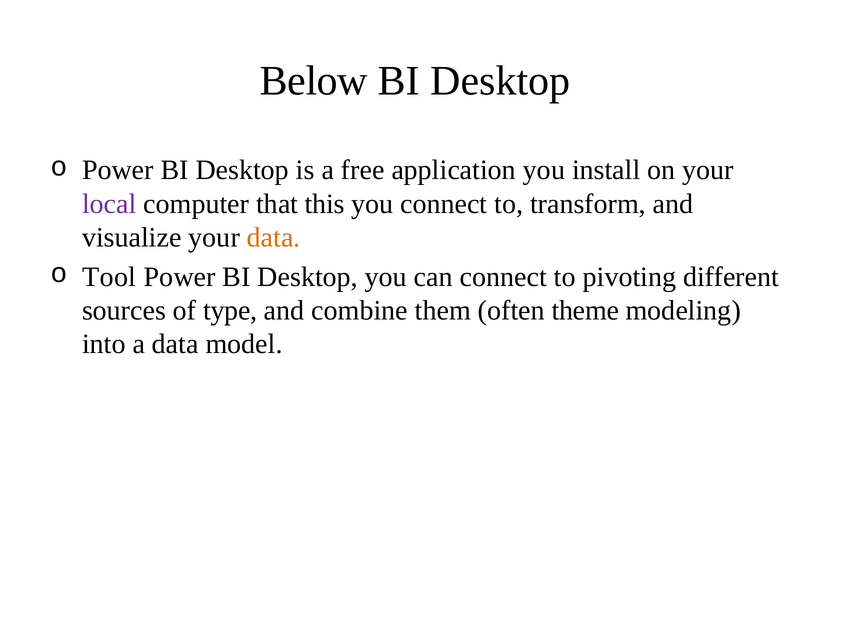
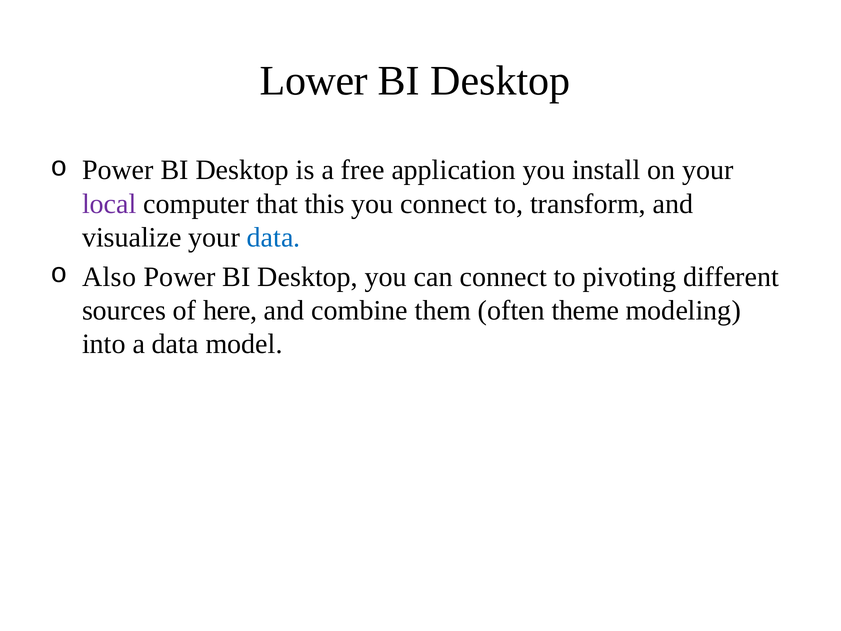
Below: Below -> Lower
data at (274, 237) colour: orange -> blue
Tool: Tool -> Also
type: type -> here
